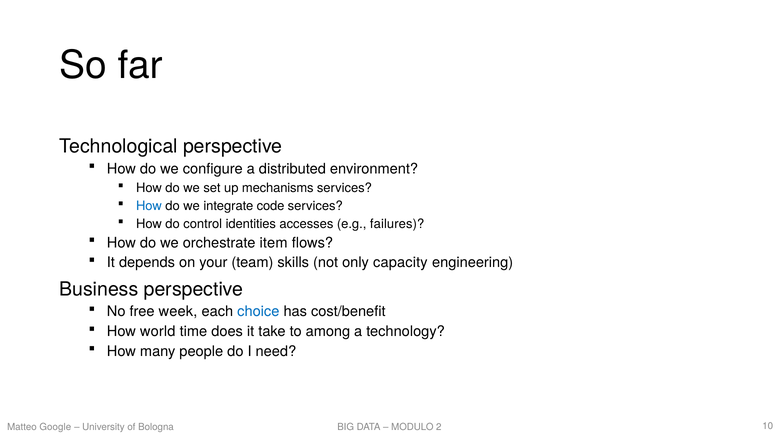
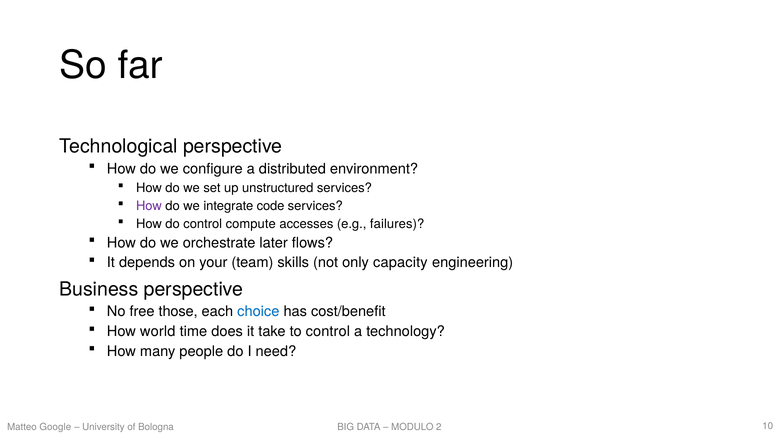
mechanisms: mechanisms -> unstructured
How at (149, 206) colour: blue -> purple
identities: identities -> compute
item: item -> later
week: week -> those
to among: among -> control
